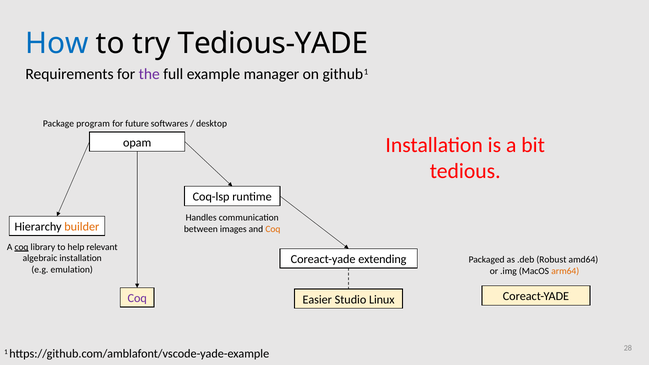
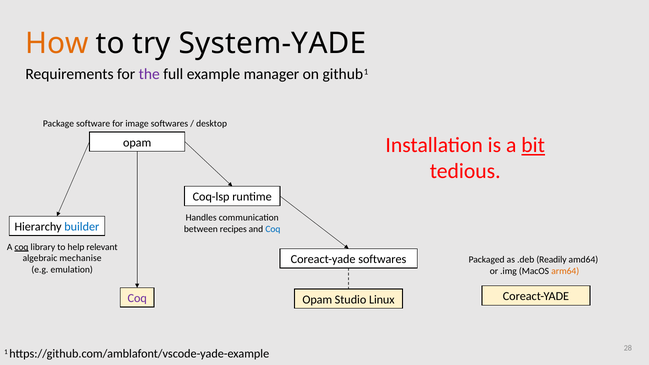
How colour: blue -> orange
Tedious-YADE: Tedious-YADE -> System-YADE
program: program -> software
future: future -> image
bit underline: none -> present
builder colour: orange -> blue
images: images -> recipes
Coq at (273, 229) colour: orange -> blue
Coreact-yade extending: extending -> softwares
algebraic installation: installation -> mechanise
Robust: Robust -> Readily
Easier at (317, 300): Easier -> Opam
